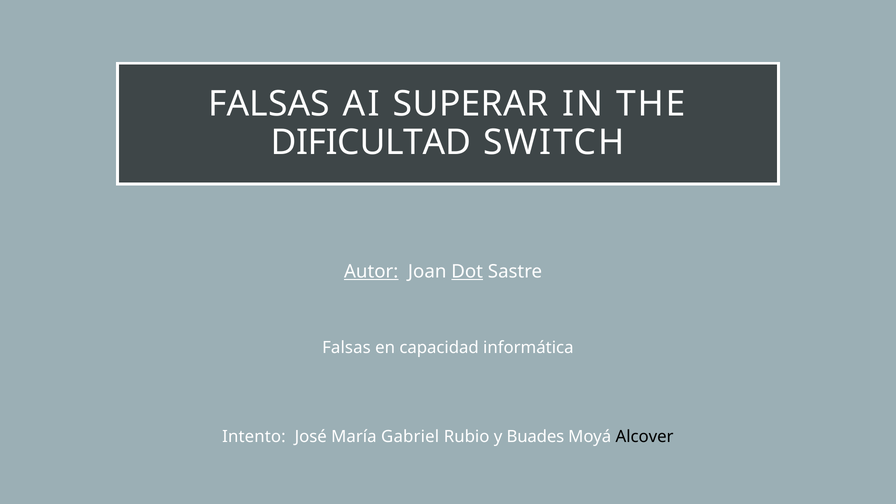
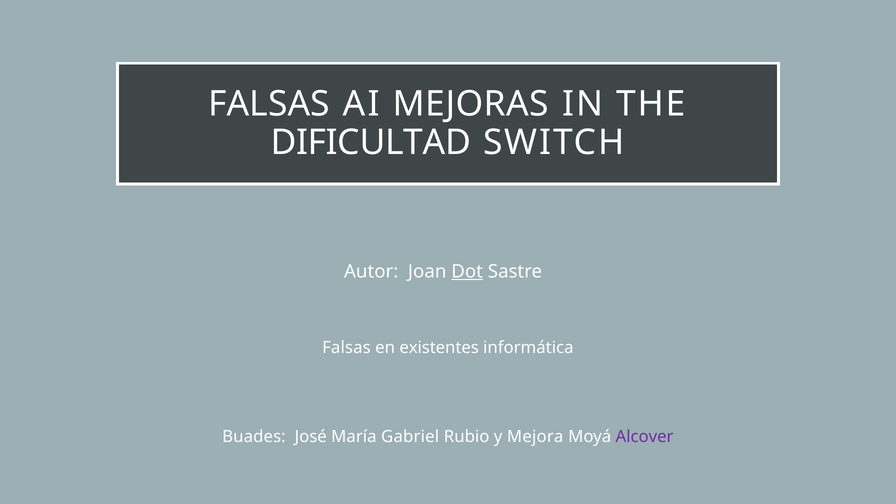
SUPERAR: SUPERAR -> MEJORAS
Autor underline: present -> none
capacidad: capacidad -> existentes
Intento: Intento -> Buades
Buades: Buades -> Mejora
Alcover colour: black -> purple
